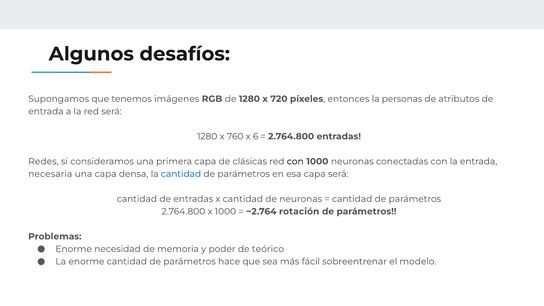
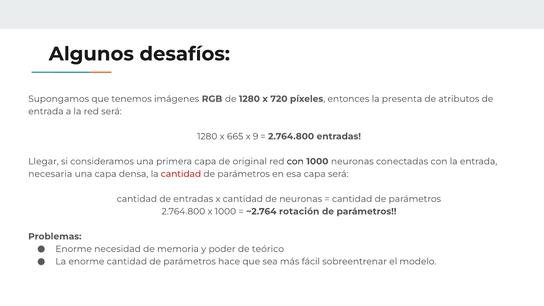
personas: personas -> presenta
760: 760 -> 665
6: 6 -> 9
Redes: Redes -> Llegar
clásicas: clásicas -> original
cantidad at (181, 174) colour: blue -> red
